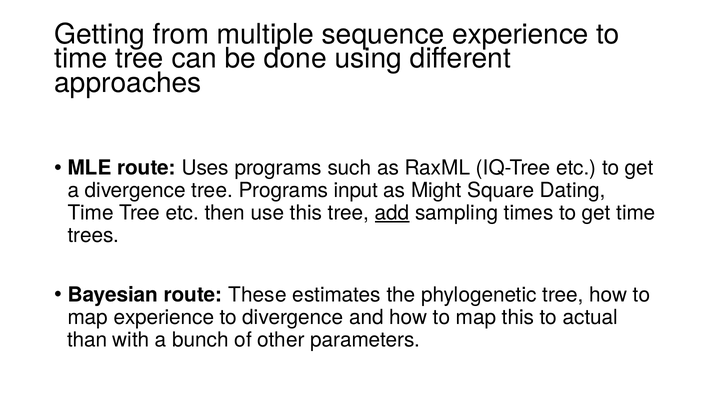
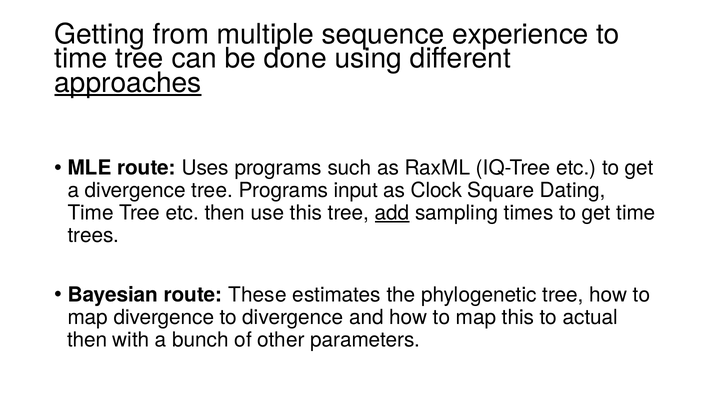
approaches underline: none -> present
Might: Might -> Clock
map experience: experience -> divergence
than at (87, 339): than -> then
